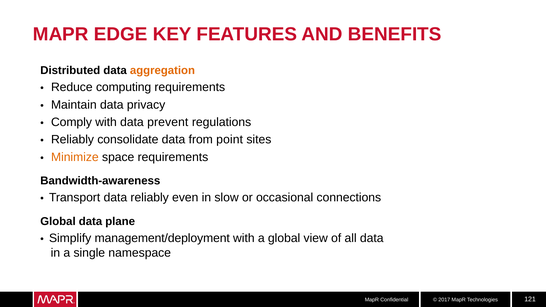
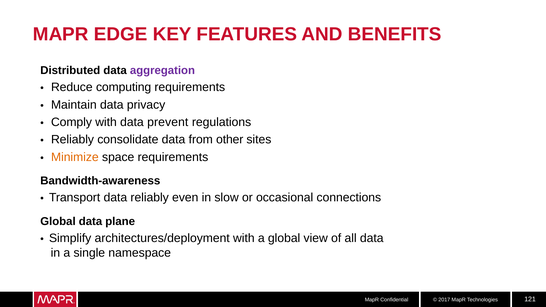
aggregation colour: orange -> purple
point: point -> other
management/deployment: management/deployment -> architectures/deployment
